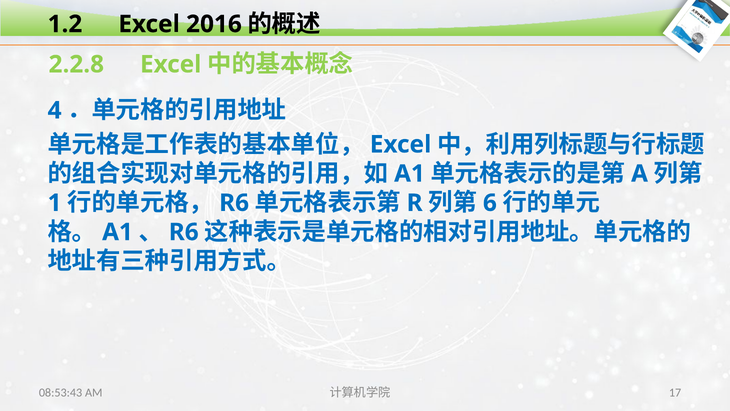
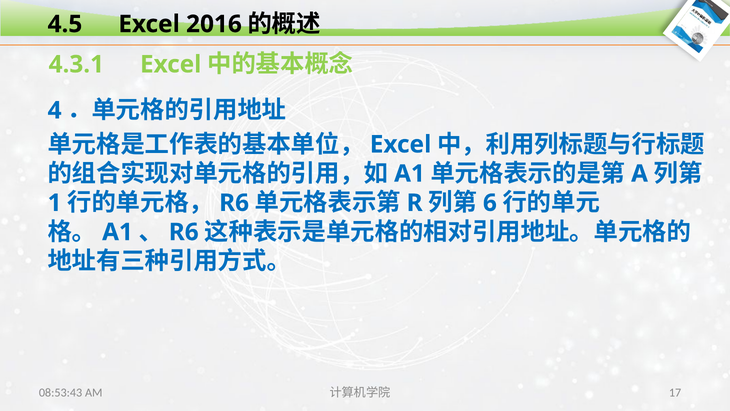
1.2: 1.2 -> 4.5
2.2.8: 2.2.8 -> 4.3.1
